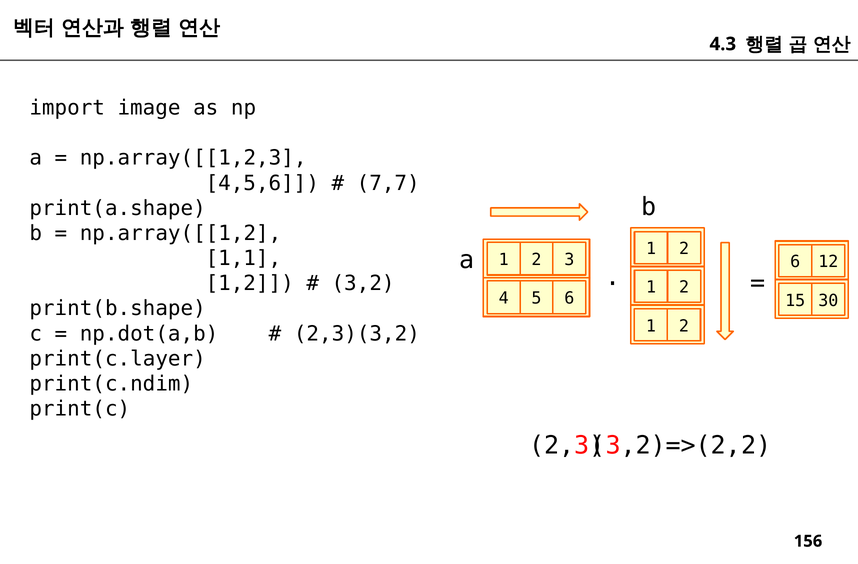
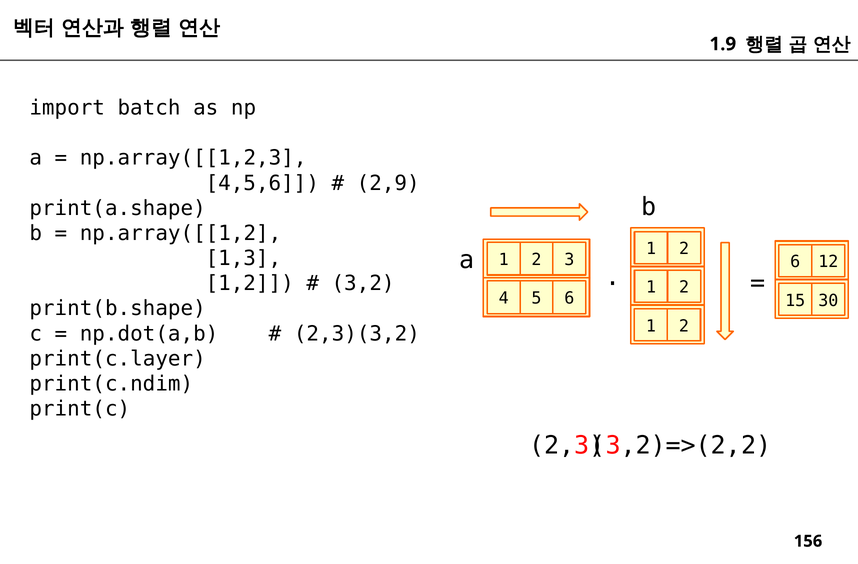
4.3: 4.3 -> 1.9
image: image -> batch
7,7: 7,7 -> 2,9
1,1: 1,1 -> 1,3
